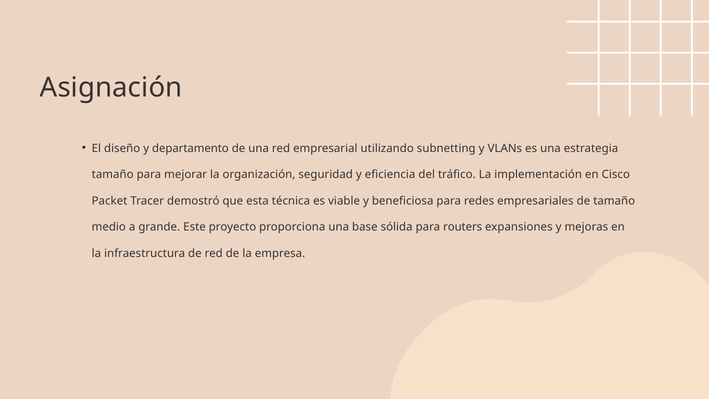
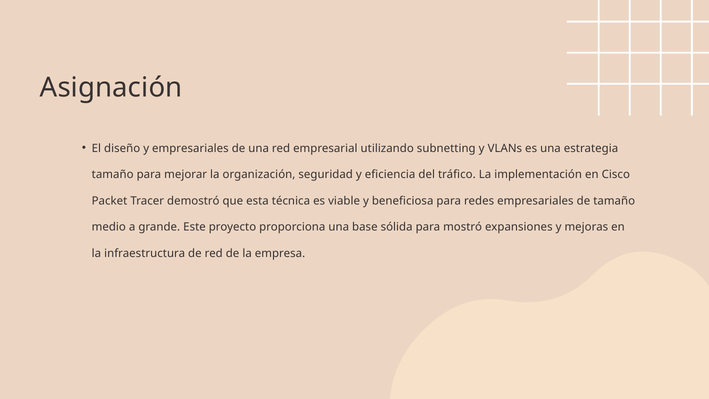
y departamento: departamento -> empresariales
routers: routers -> mostró
